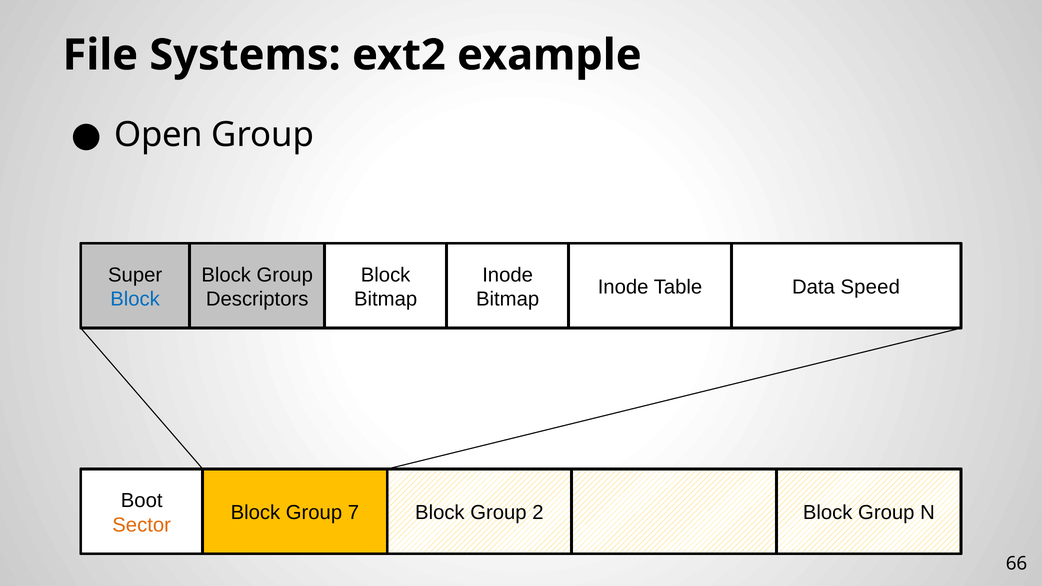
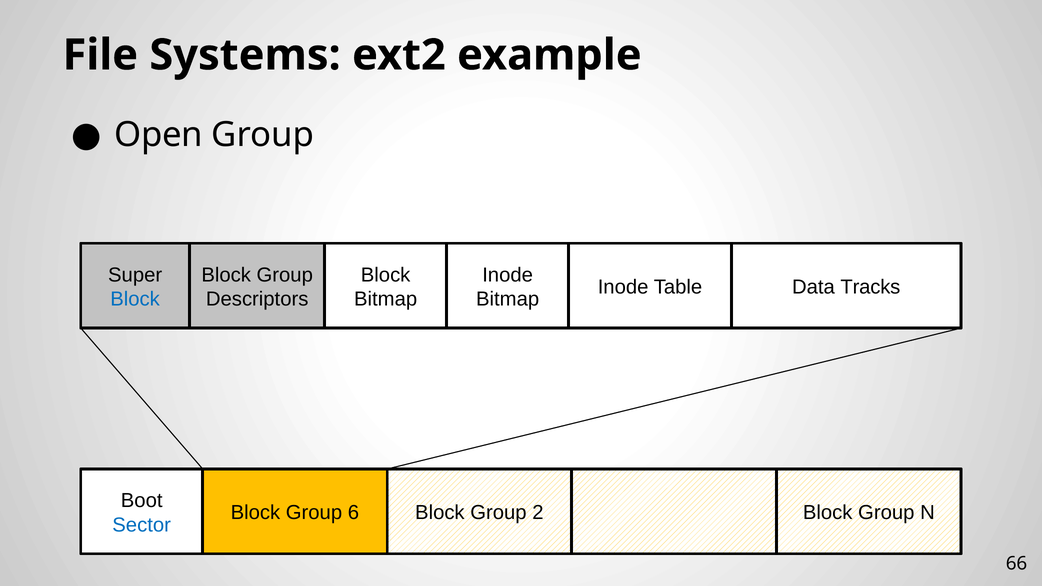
Speed: Speed -> Tracks
7: 7 -> 6
Sector colour: orange -> blue
